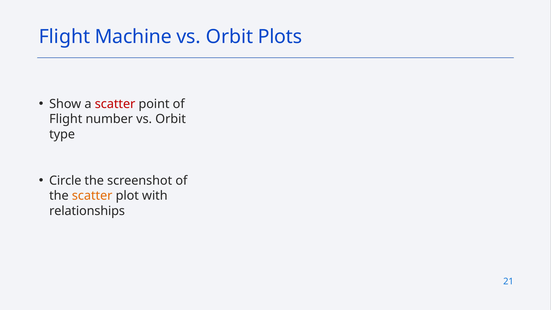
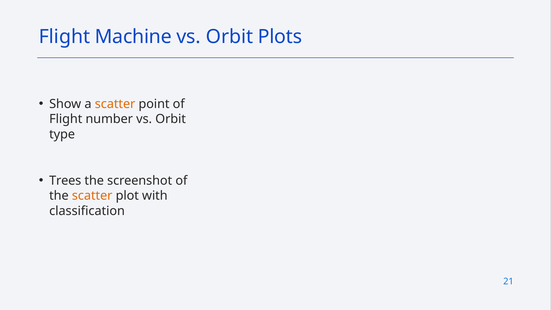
scatter at (115, 104) colour: red -> orange
Circle: Circle -> Trees
relationships: relationships -> classification
